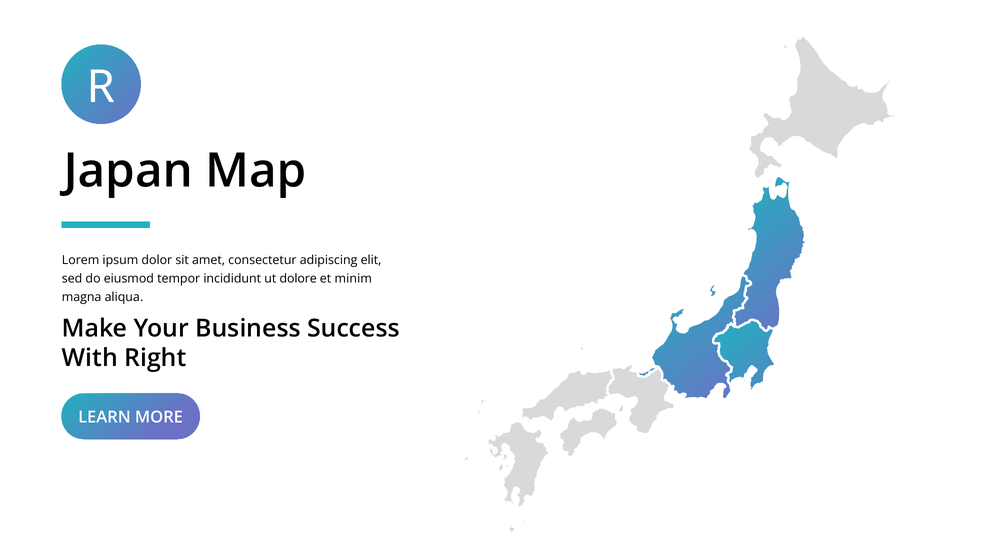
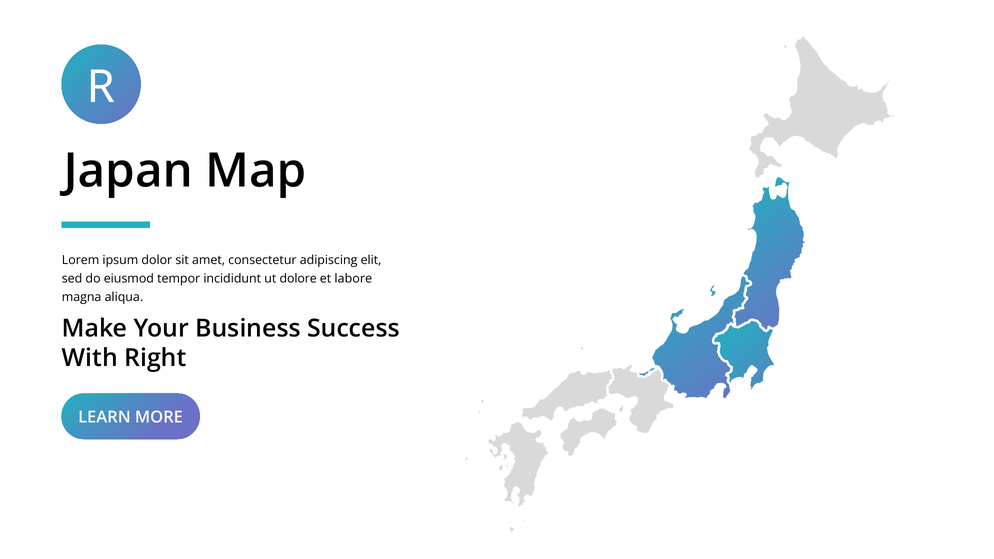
minim: minim -> labore
